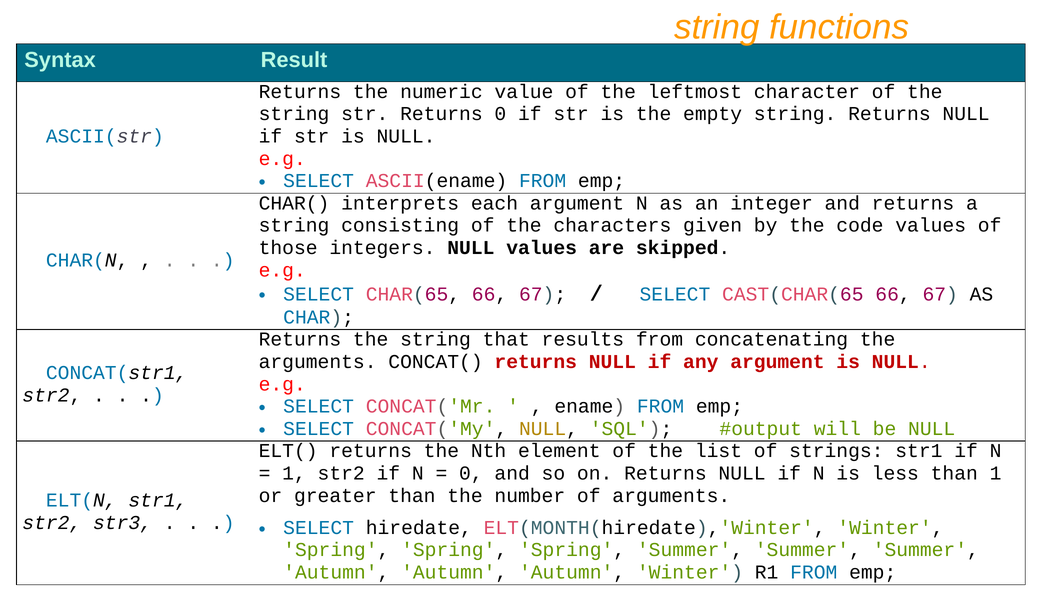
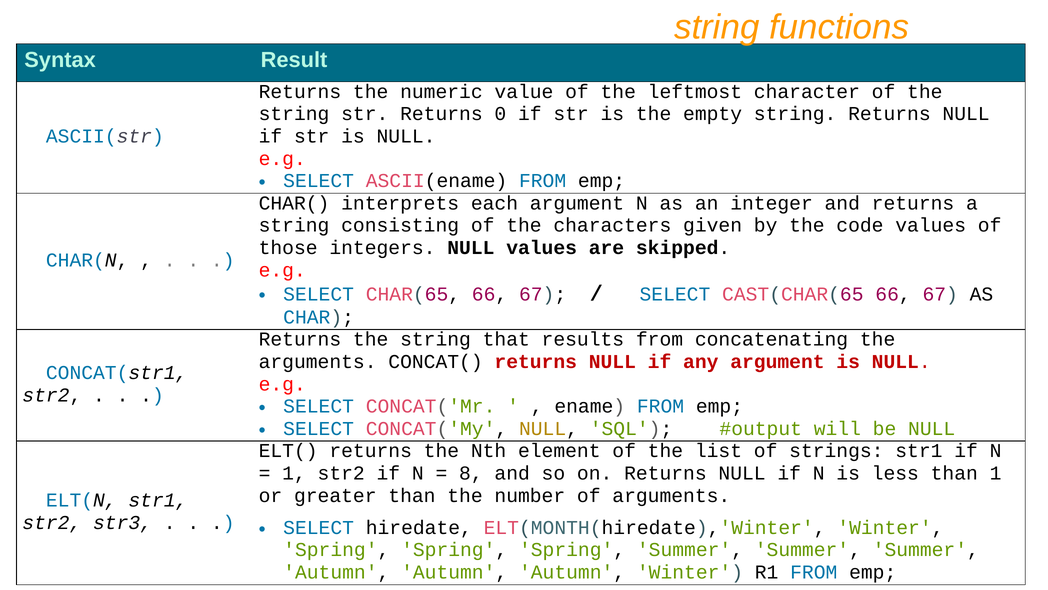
0 at (471, 473): 0 -> 8
